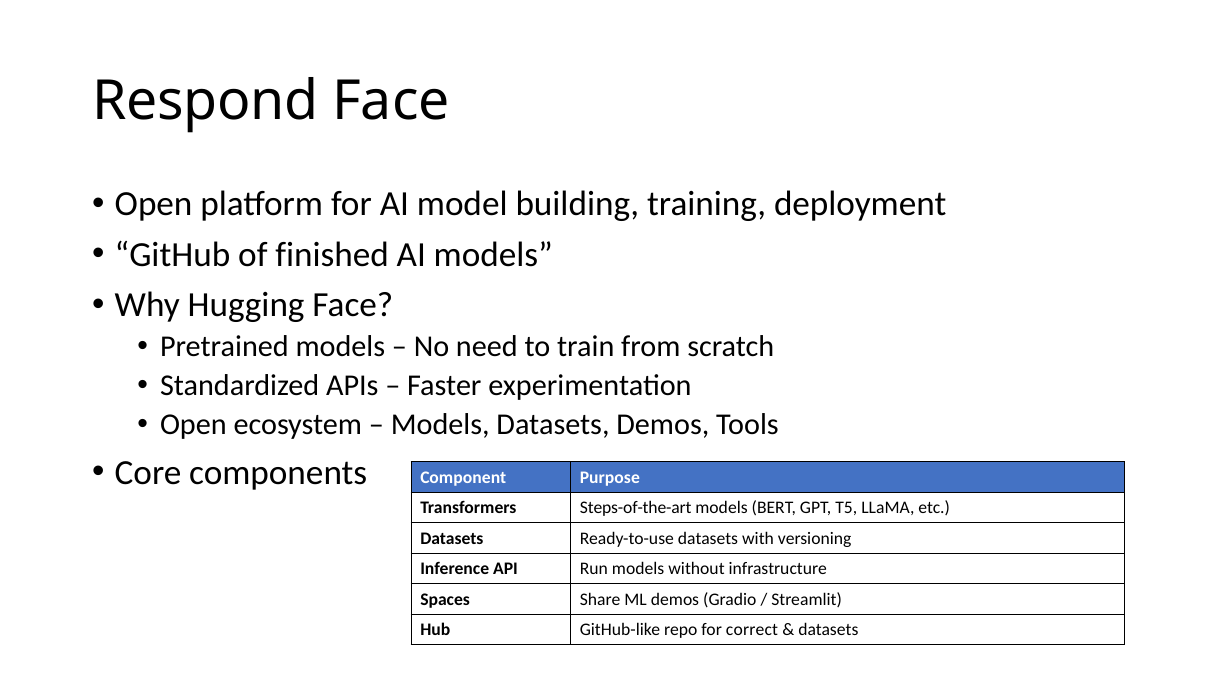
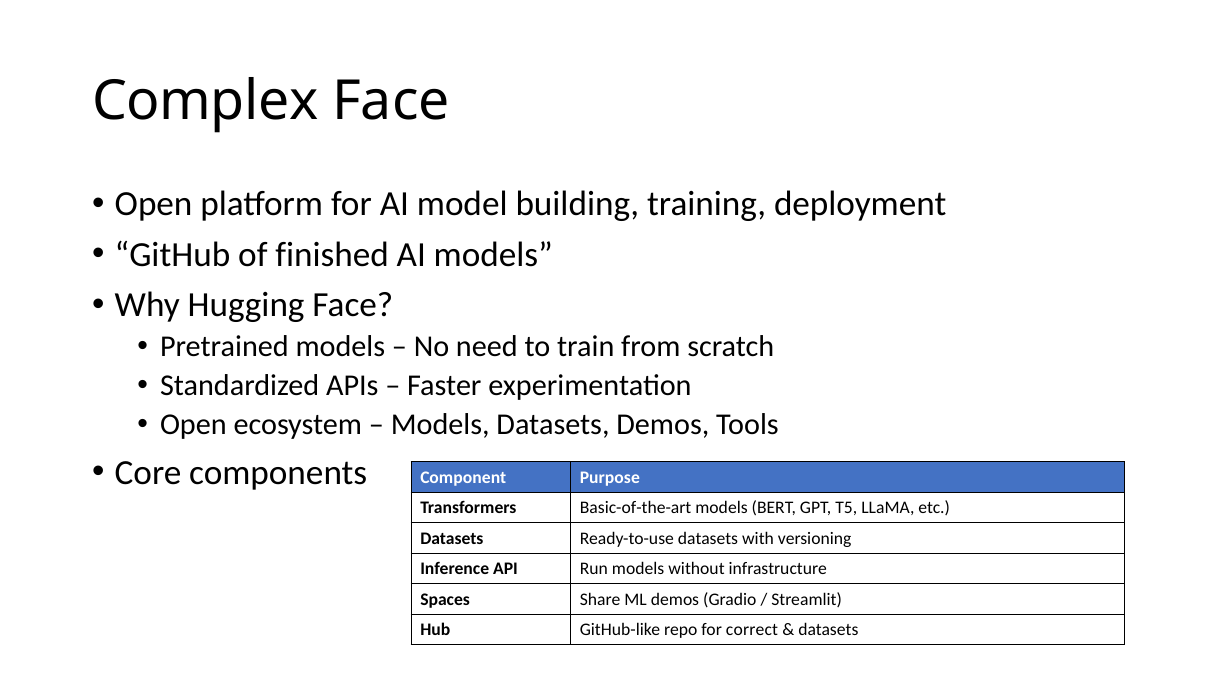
Respond: Respond -> Complex
Steps-of-the-art: Steps-of-the-art -> Basic-of-the-art
